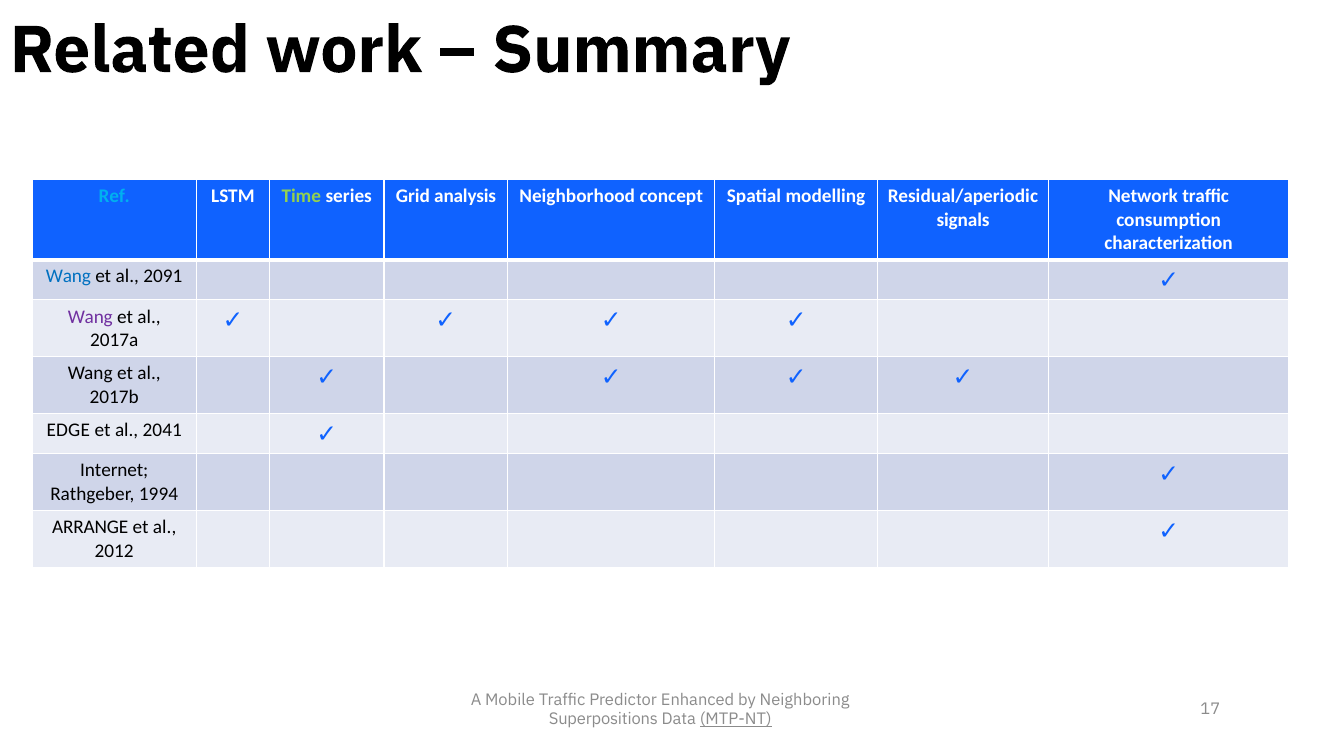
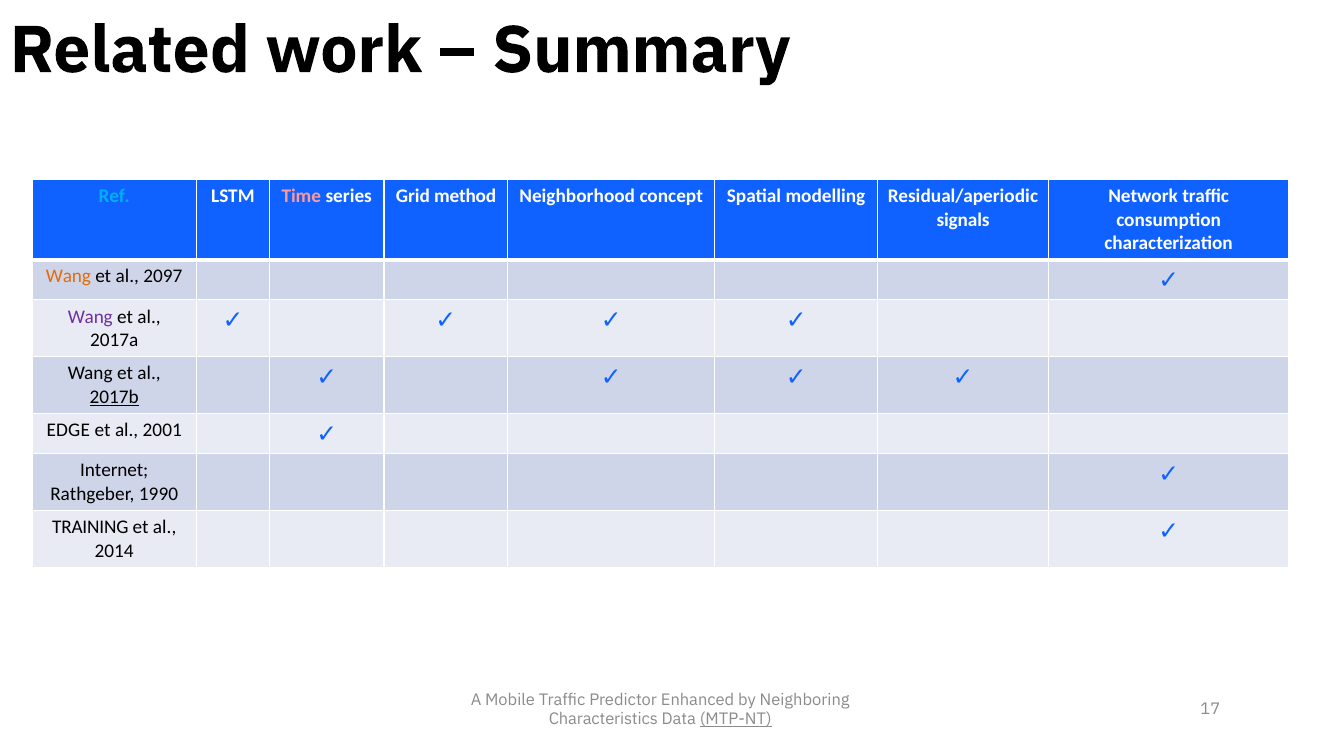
Time colour: light green -> pink
analysis: analysis -> method
Wang at (68, 277) colour: blue -> orange
2091: 2091 -> 2097
2017b underline: none -> present
2041: 2041 -> 2001
1994: 1994 -> 1990
ARRANGE: ARRANGE -> TRAINING
2012: 2012 -> 2014
Superpositions: Superpositions -> Characteristics
